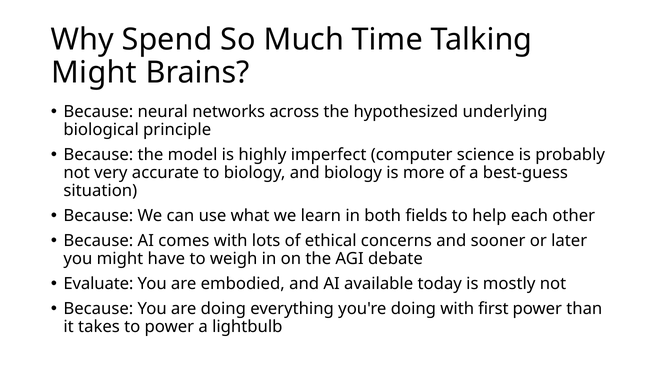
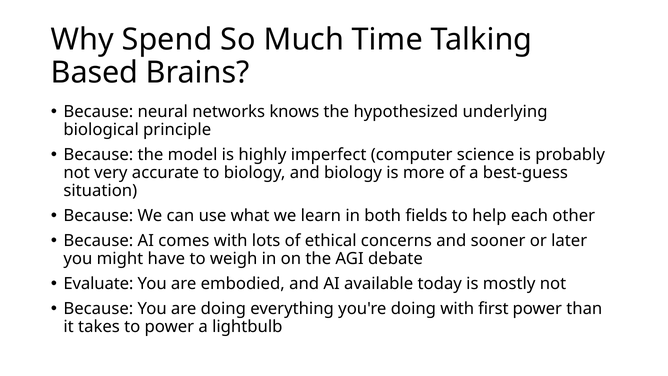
Might at (94, 73): Might -> Based
across: across -> knows
